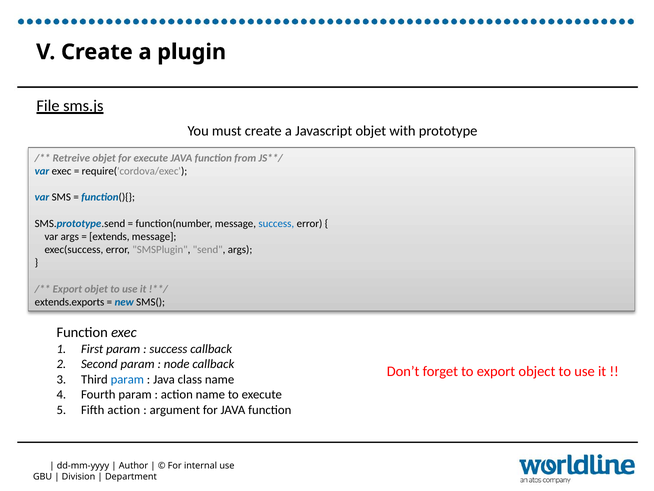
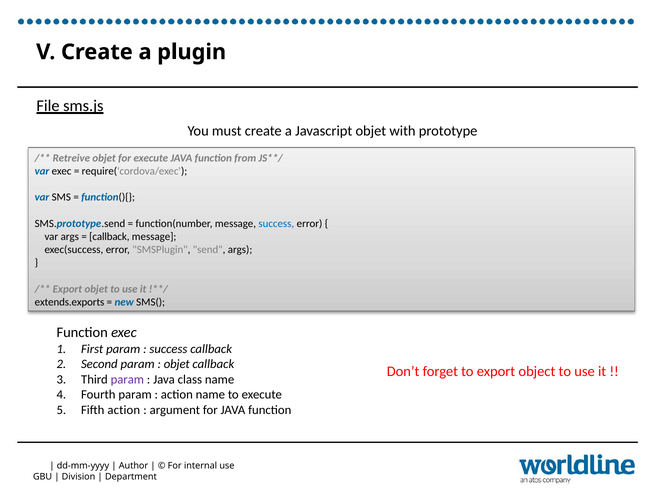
extends at (109, 236): extends -> callback
node at (177, 364): node -> objet
param at (127, 379) colour: blue -> purple
